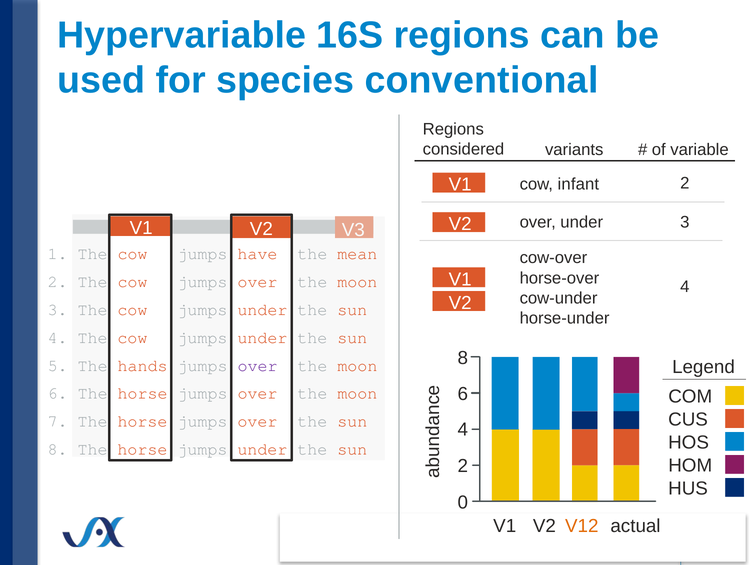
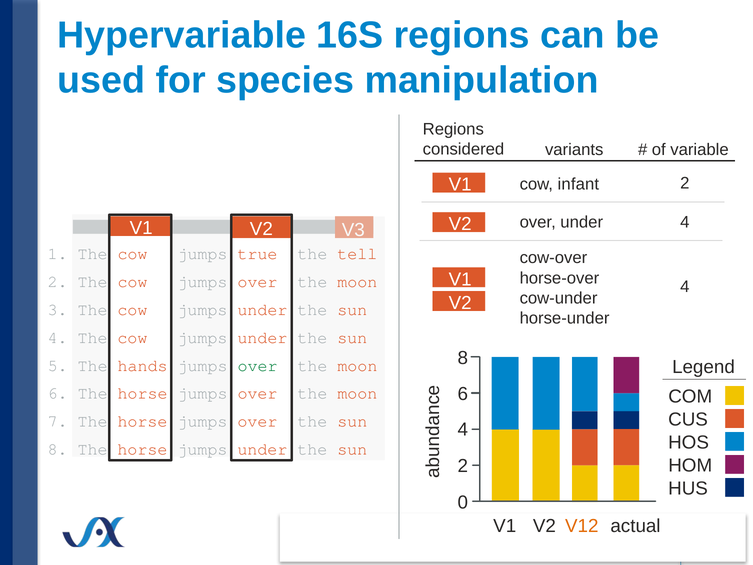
conventional: conventional -> manipulation
under 3: 3 -> 4
have: have -> true
mean: mean -> tell
over at (258, 365) colour: purple -> green
